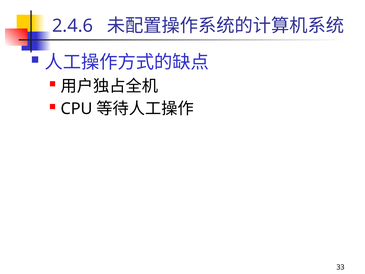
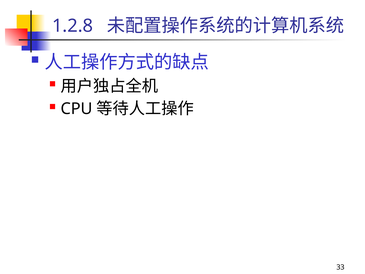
2.4.6: 2.4.6 -> 1.2.8
